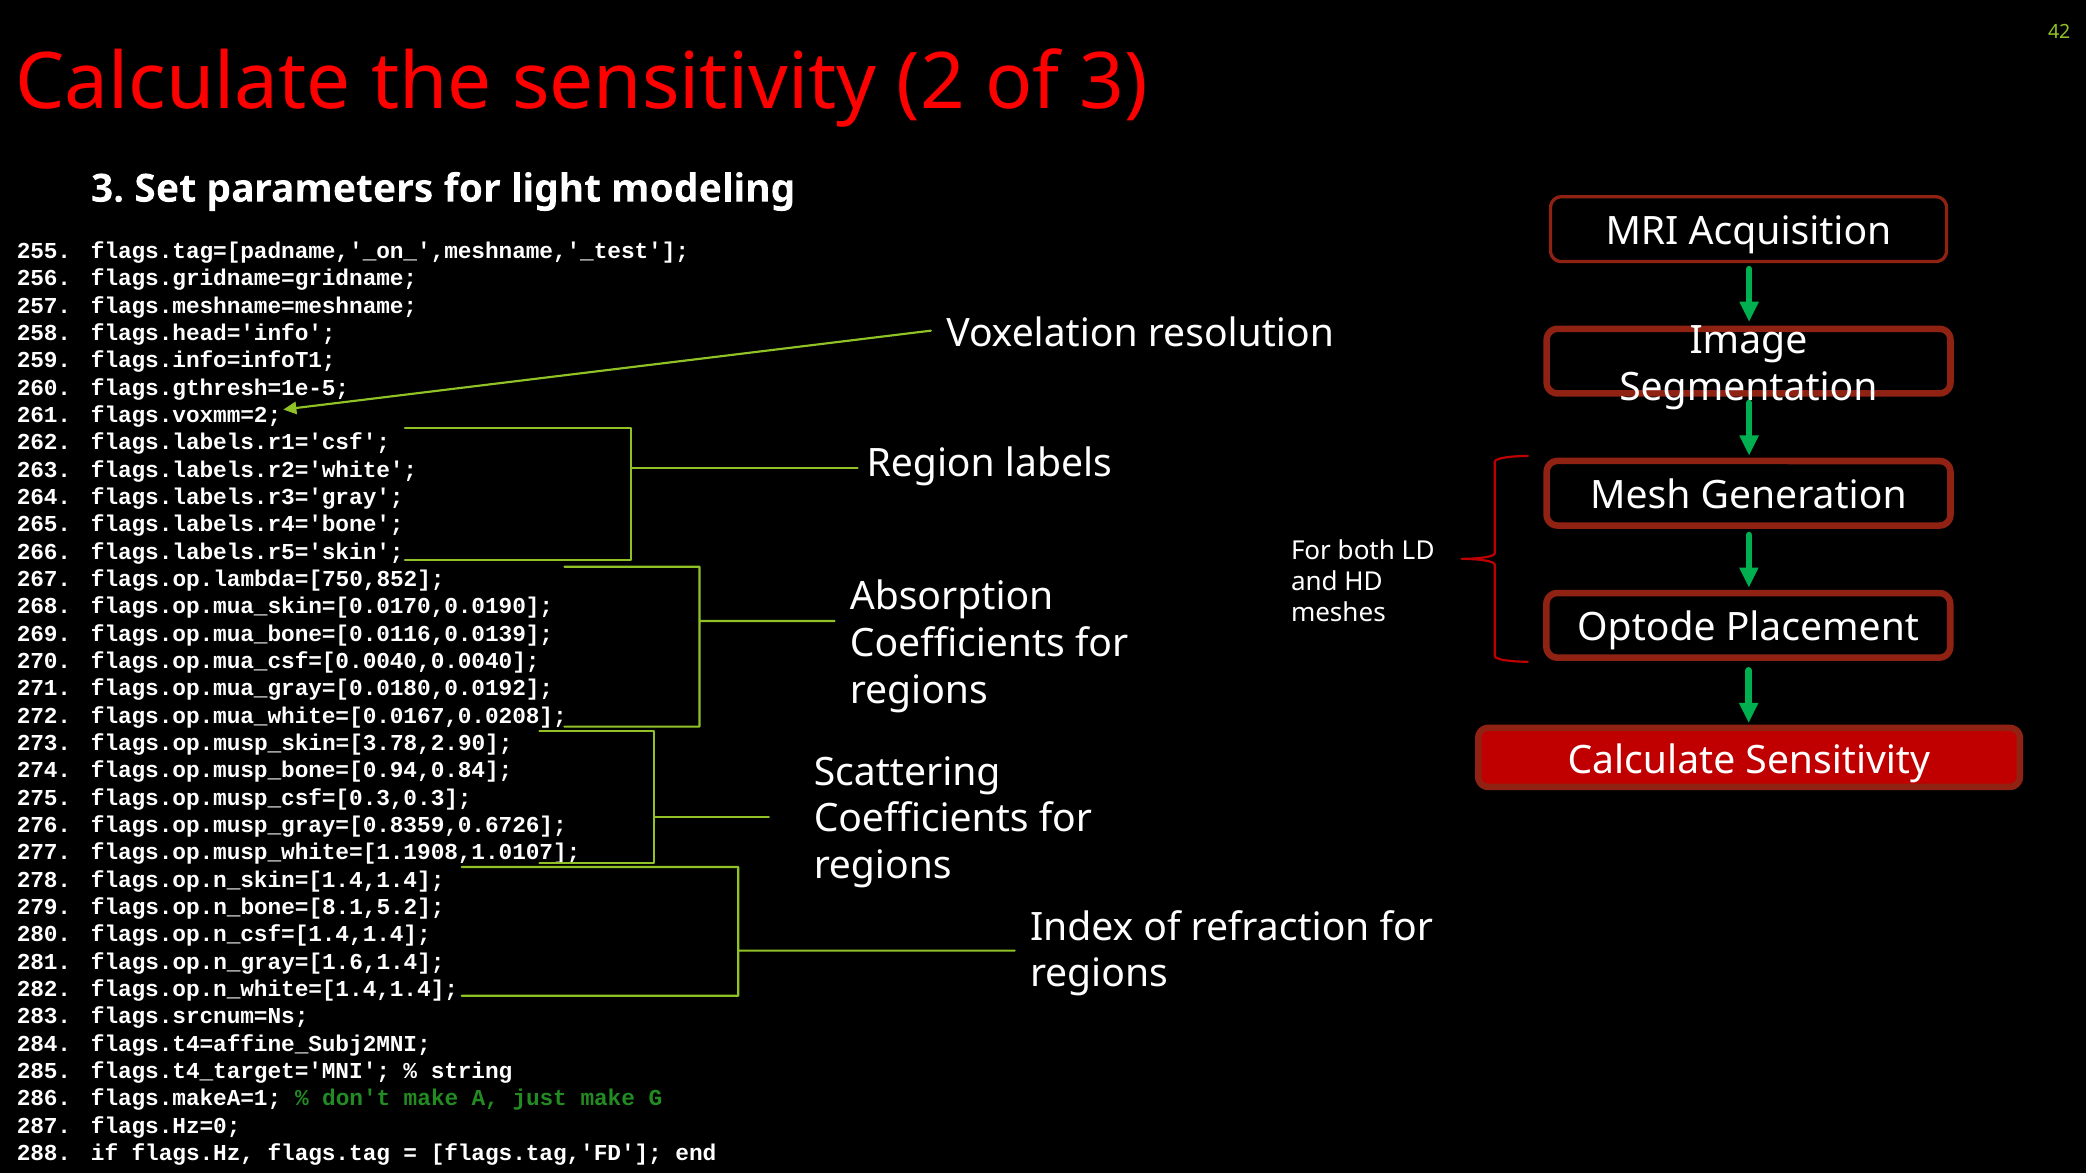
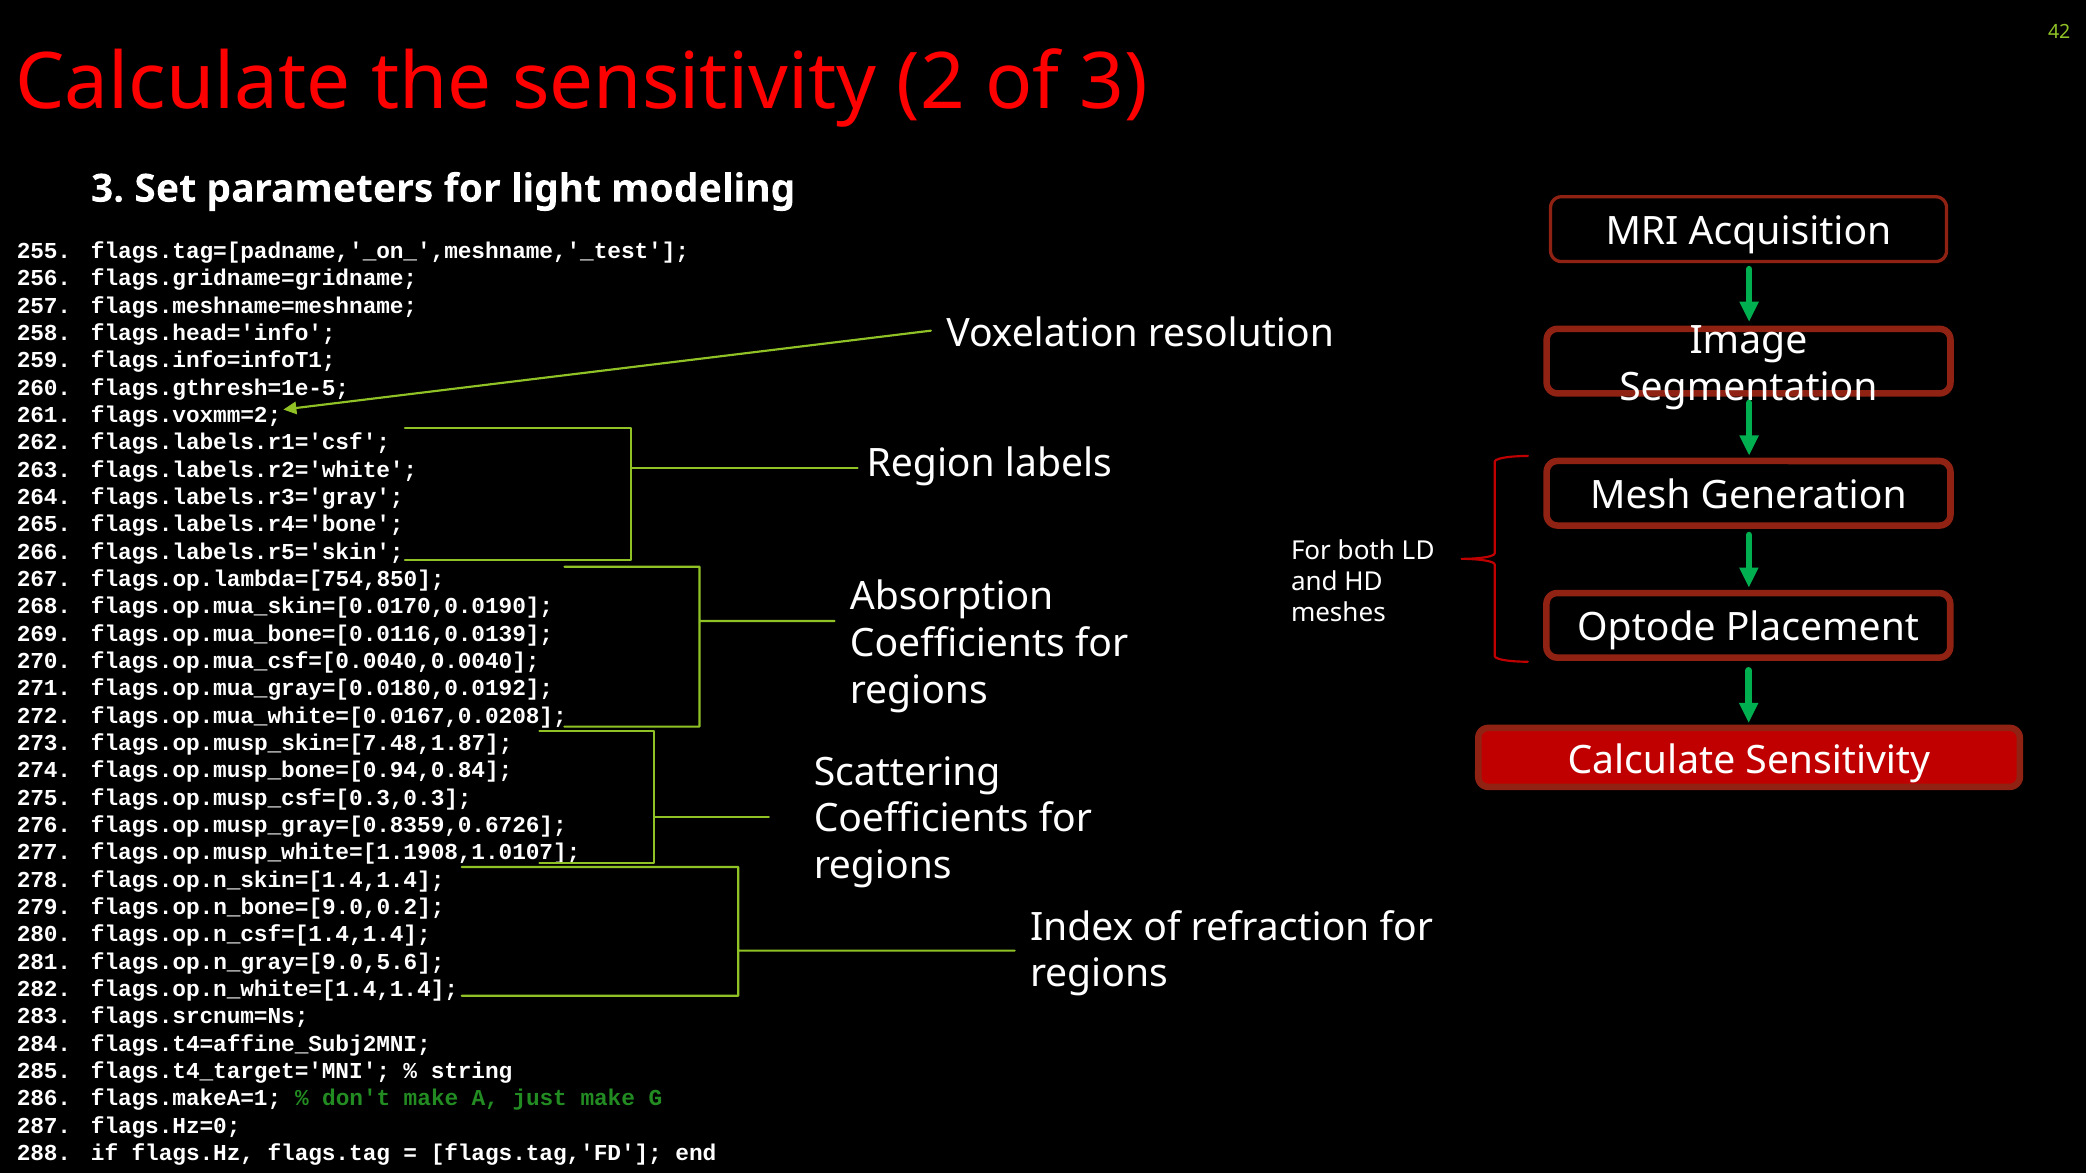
flags.op.lambda=[750,852: flags.op.lambda=[750,852 -> flags.op.lambda=[754,850
flags.op.musp_skin=[3.78,2.90: flags.op.musp_skin=[3.78,2.90 -> flags.op.musp_skin=[7.48,1.87
flags.op.n_bone=[8.1,5.2: flags.op.n_bone=[8.1,5.2 -> flags.op.n_bone=[9.0,0.2
flags.op.n_gray=[1.6,1.4: flags.op.n_gray=[1.6,1.4 -> flags.op.n_gray=[9.0,5.6
